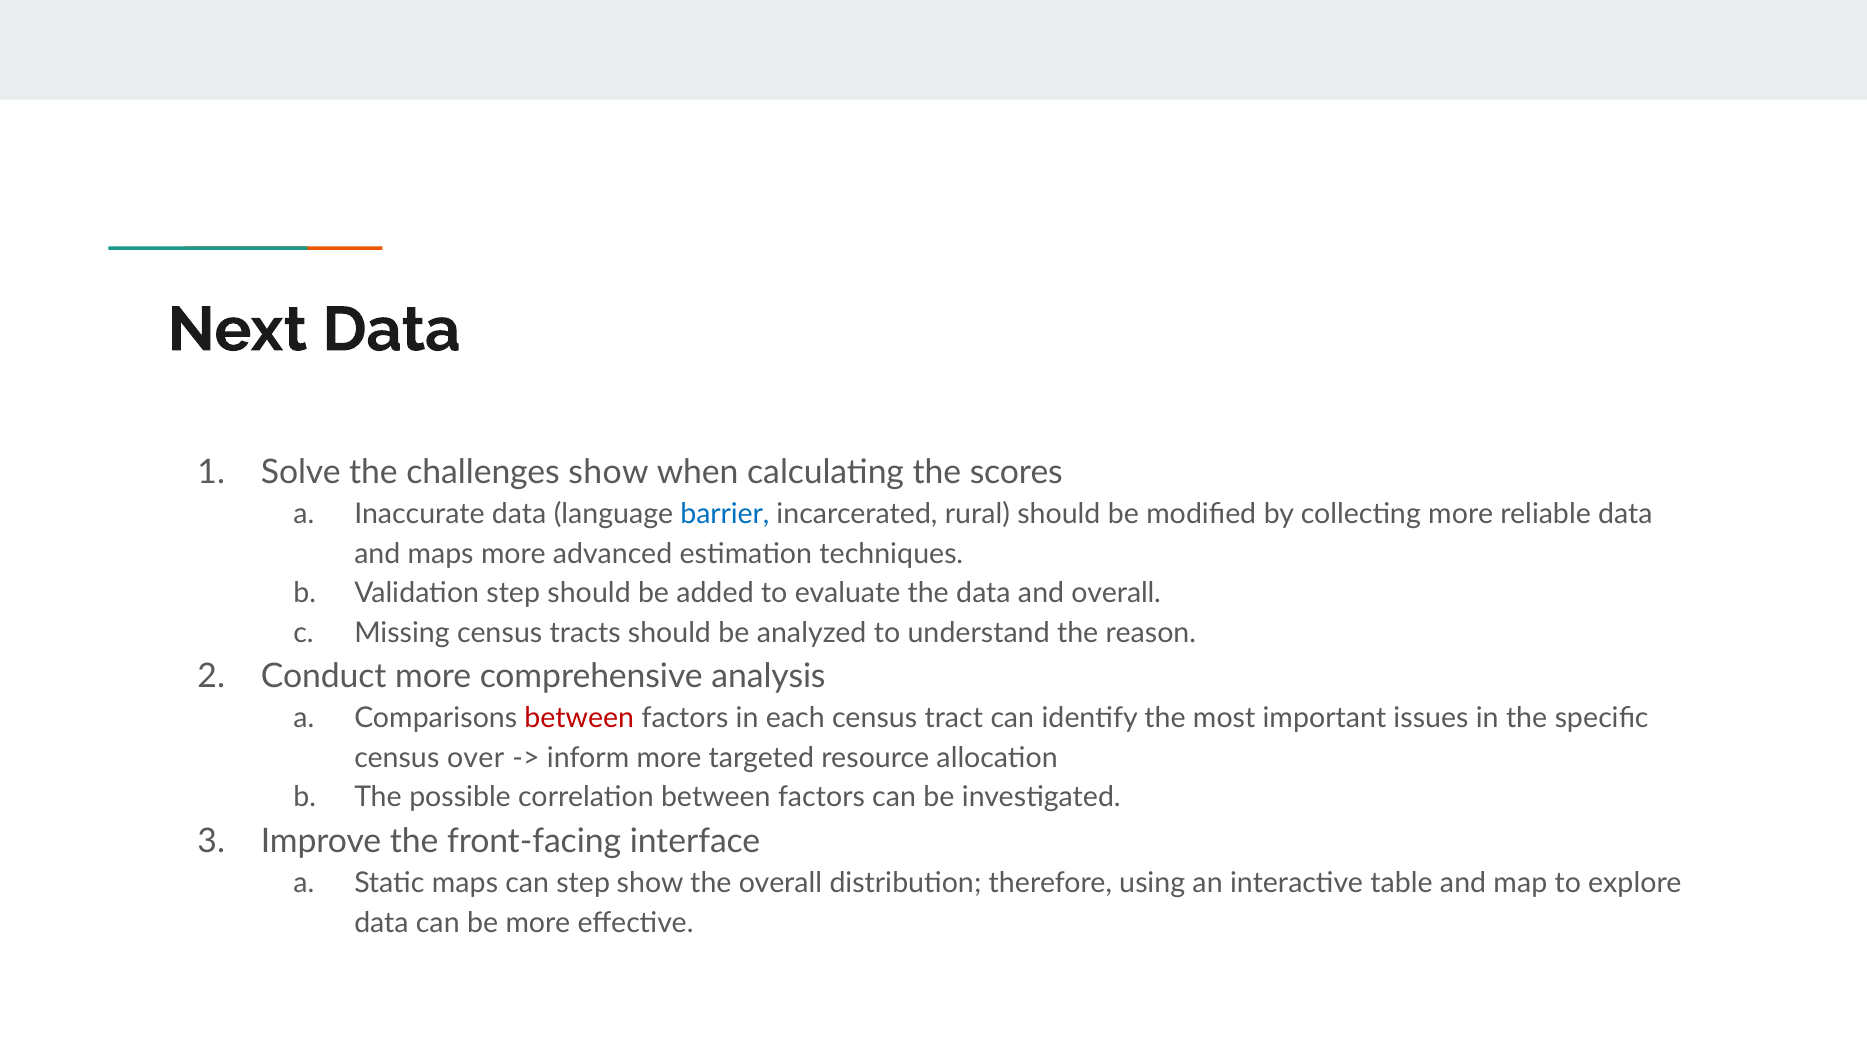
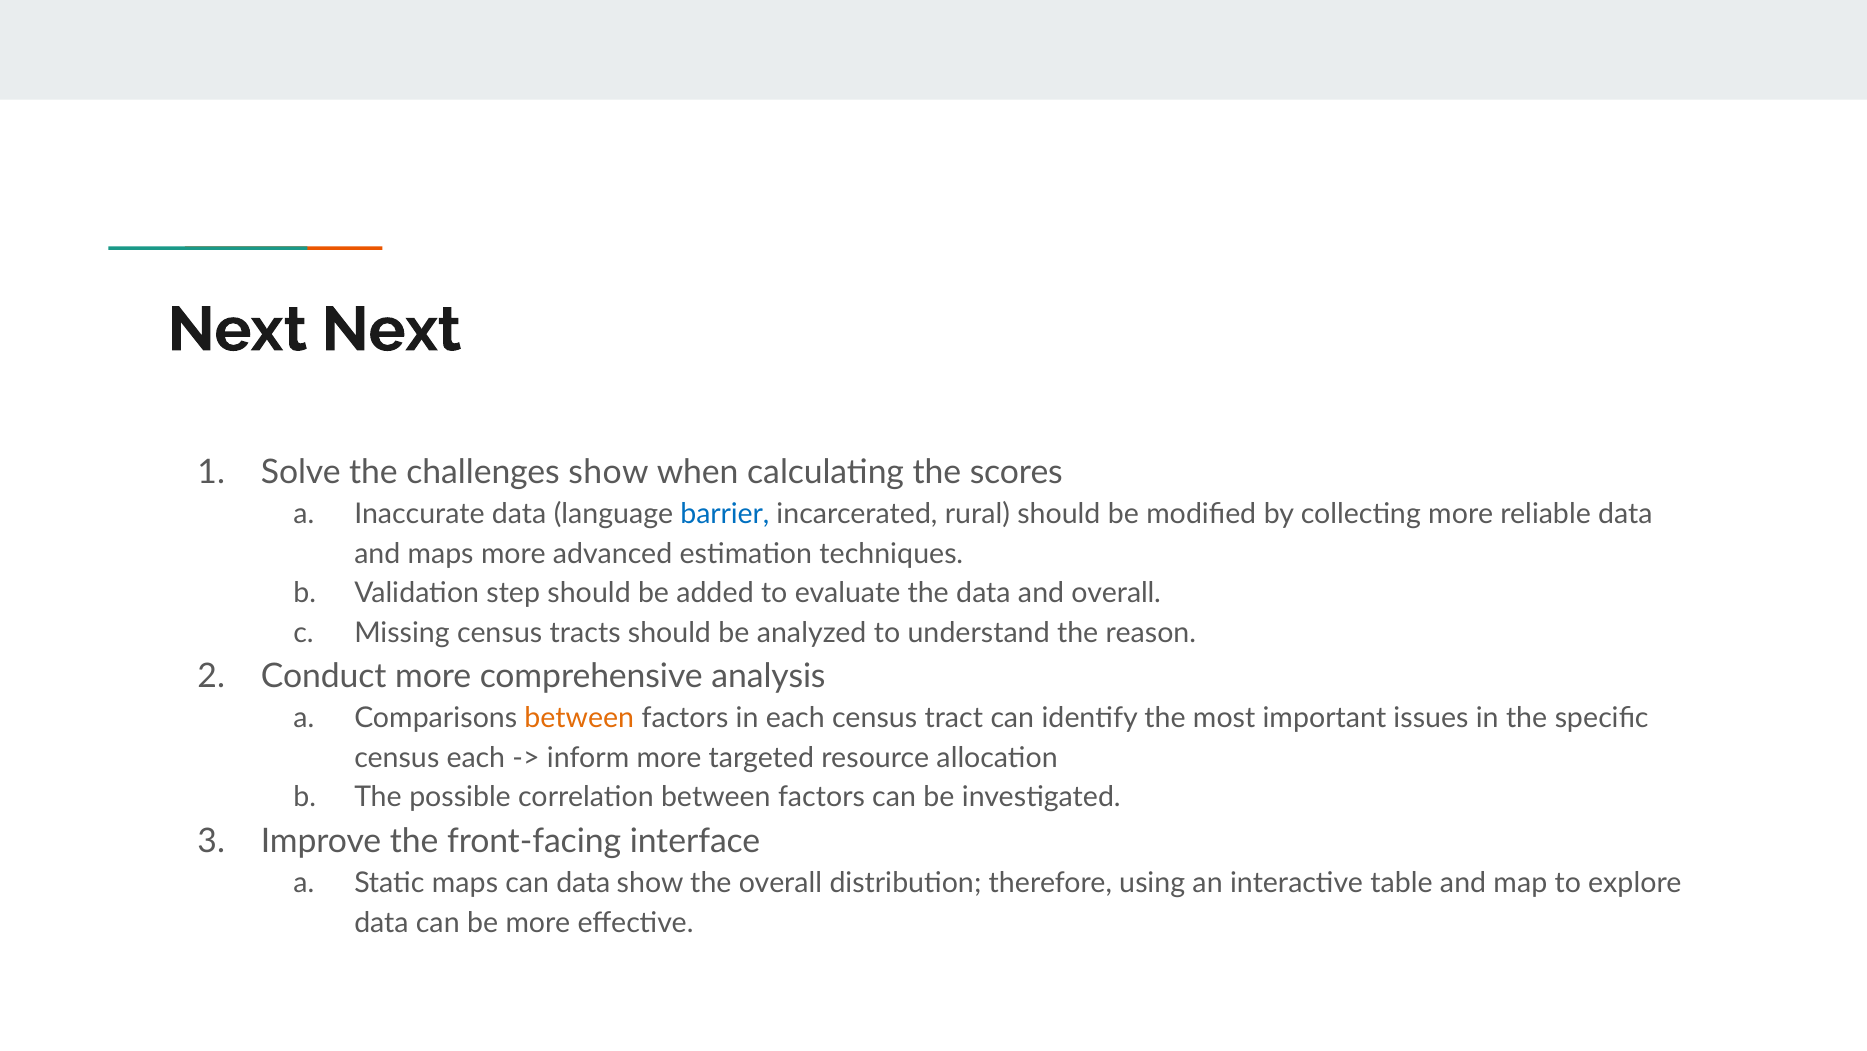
Next Data: Data -> Next
between at (579, 718) colour: red -> orange
census over: over -> each
can step: step -> data
